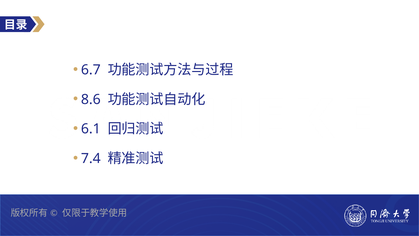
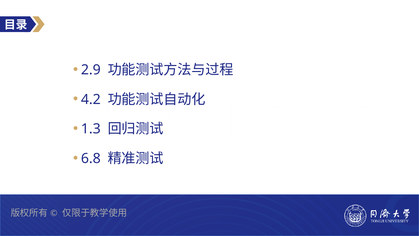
6.7: 6.7 -> 2.9
8.6: 8.6 -> 4.2
6.1: 6.1 -> 1.3
7.4: 7.4 -> 6.8
